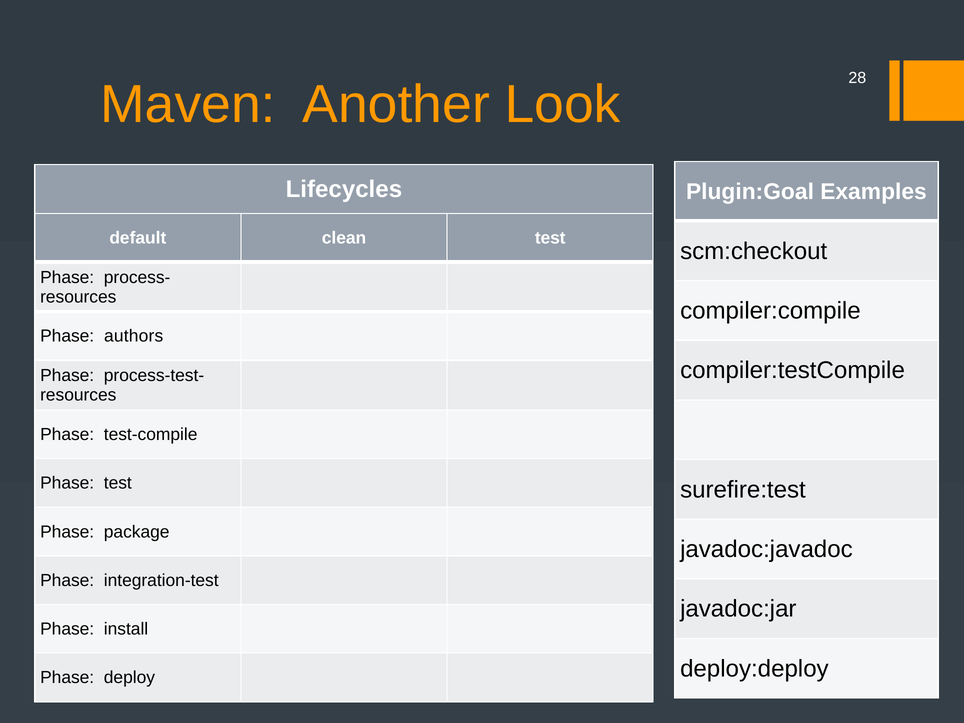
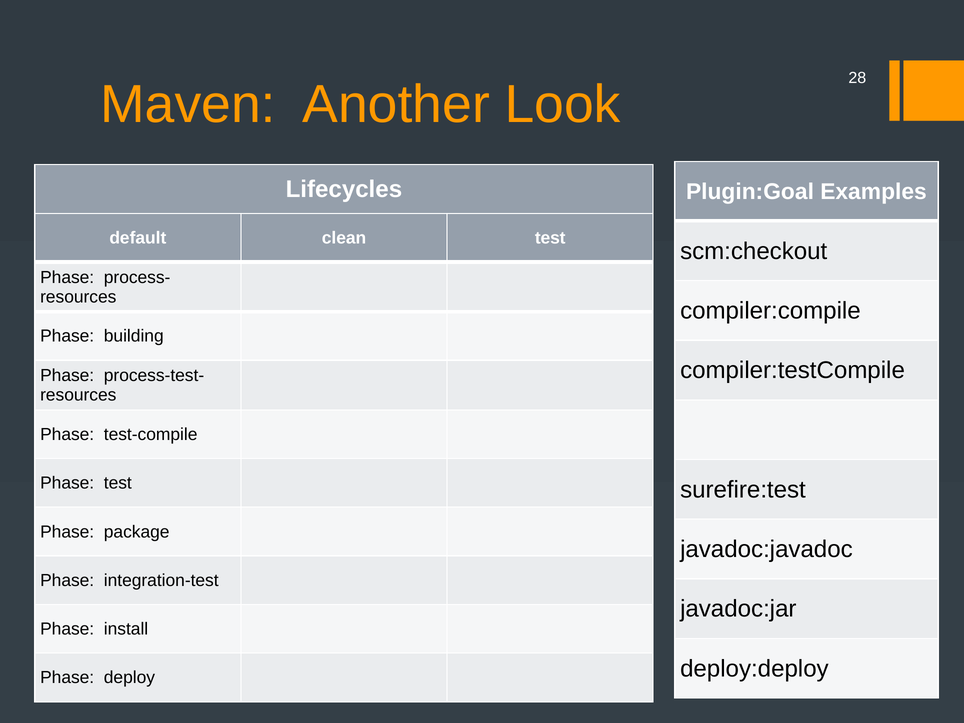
authors: authors -> building
